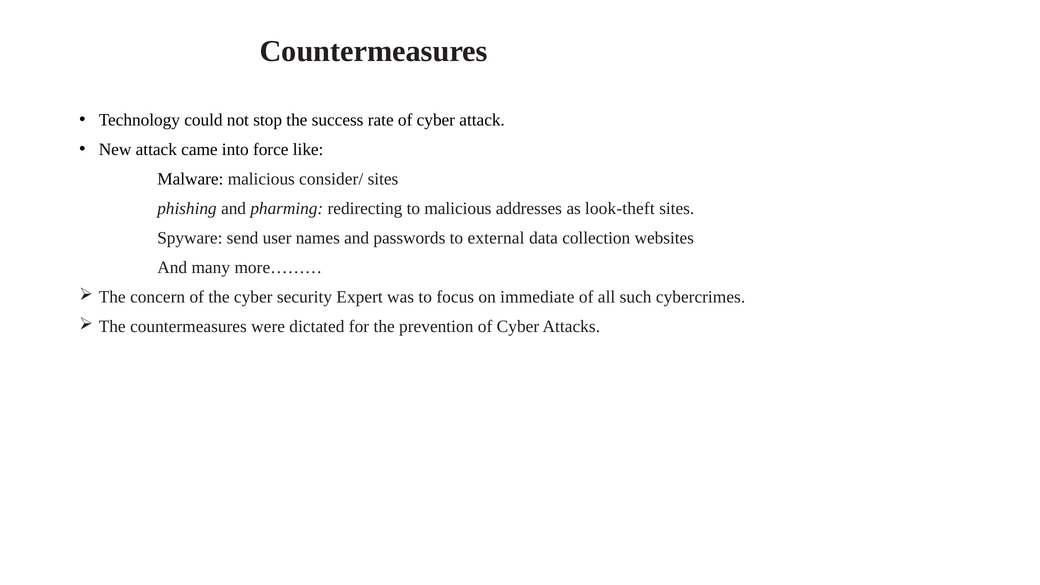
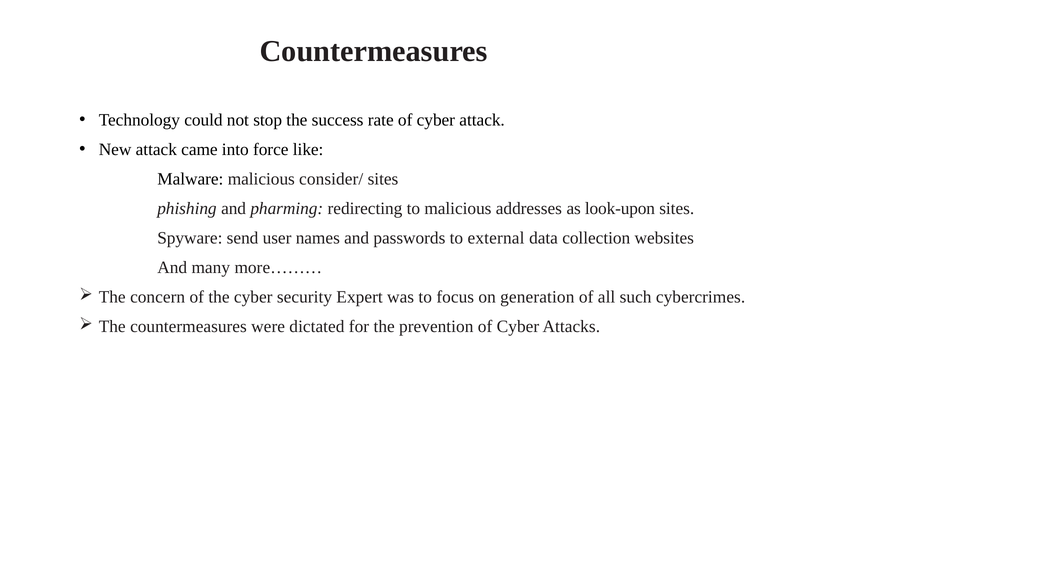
look-theft: look-theft -> look-upon
immediate: immediate -> generation
